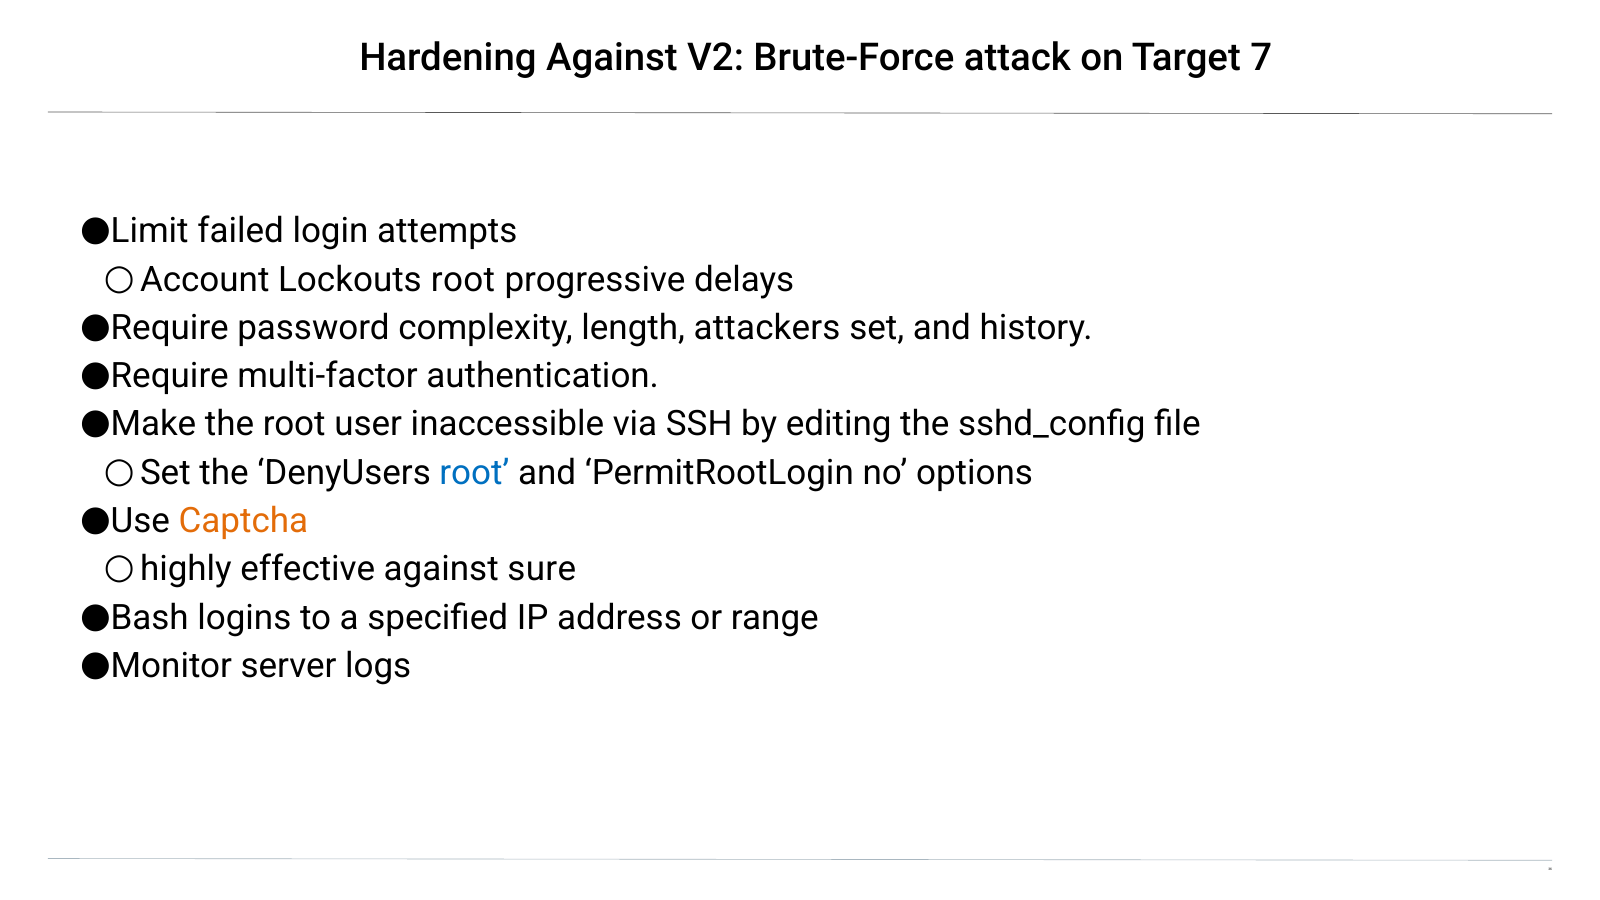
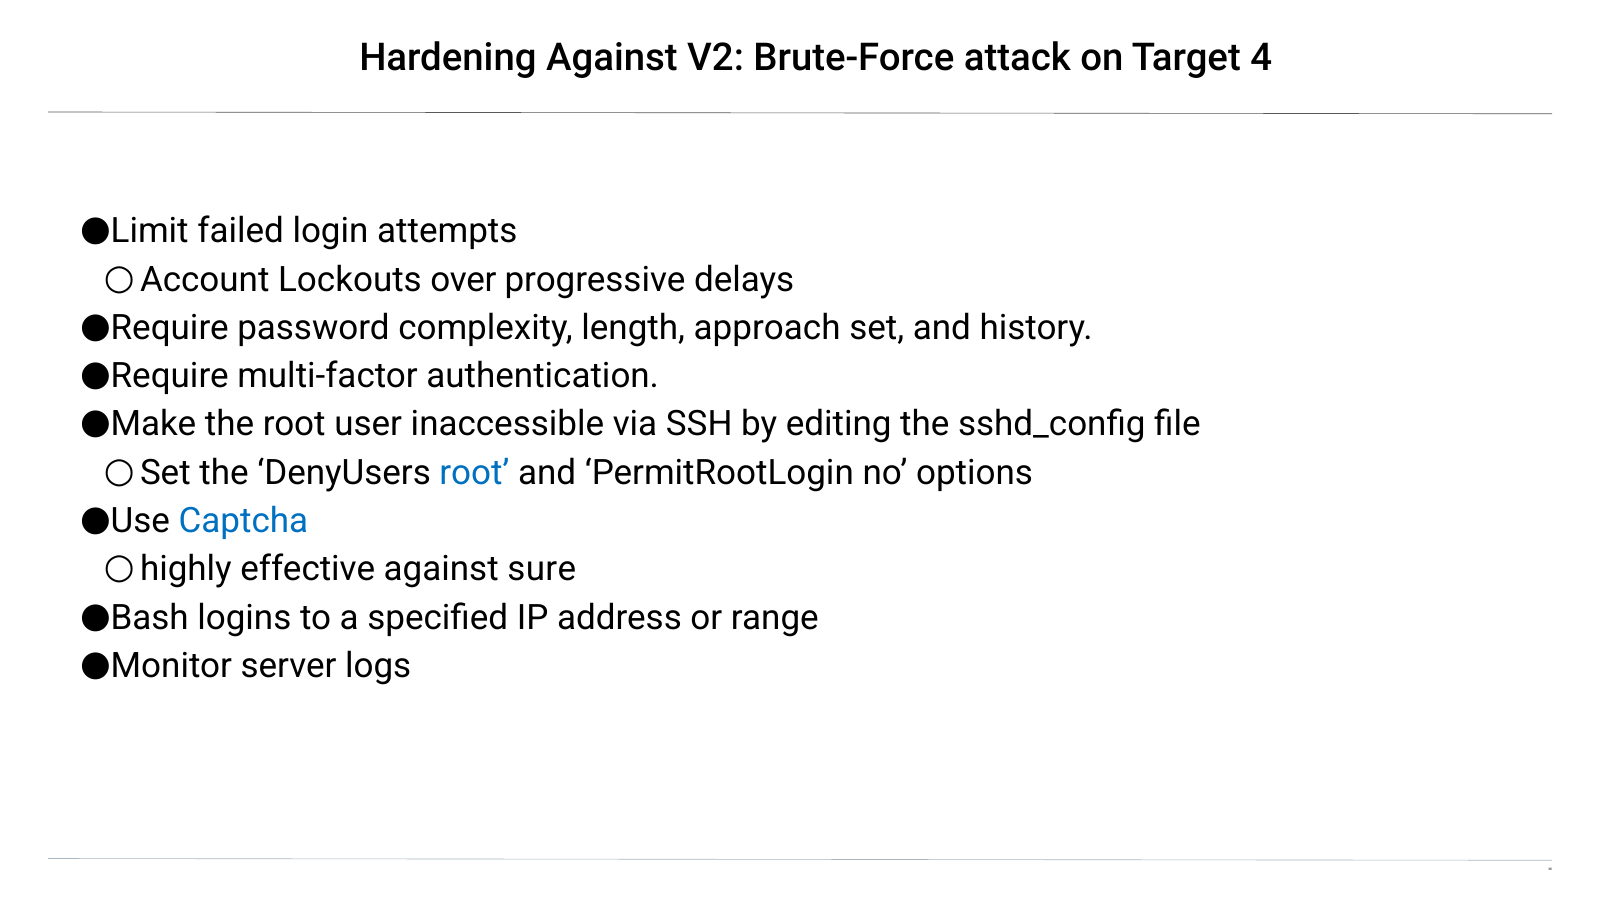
7: 7 -> 4
Lockouts root: root -> over
attackers: attackers -> approach
Captcha colour: orange -> blue
